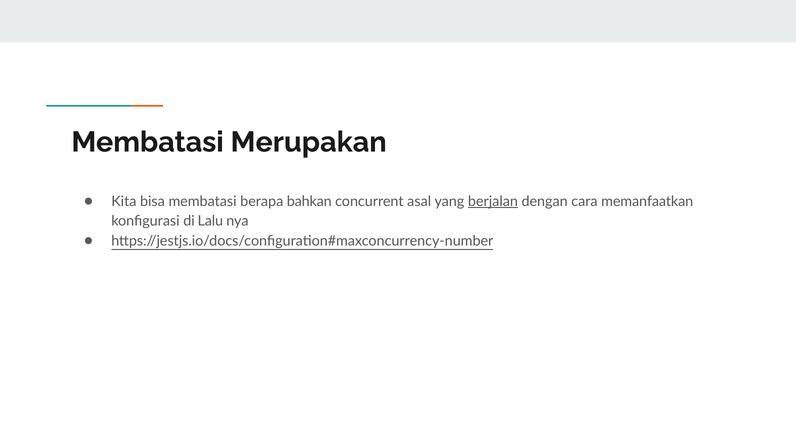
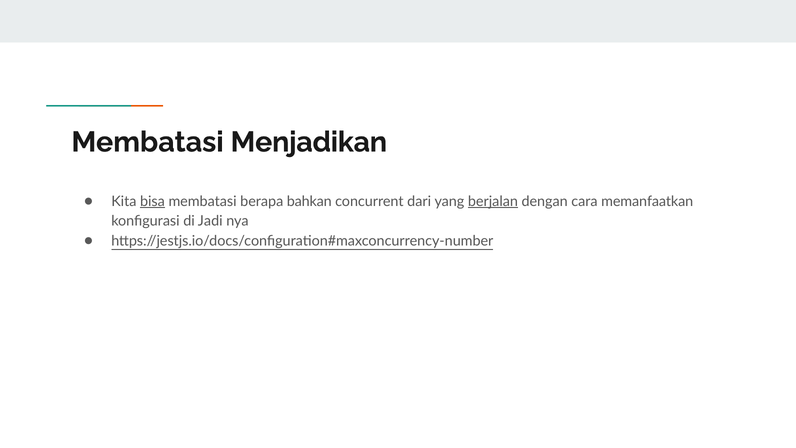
Merupakan: Merupakan -> Menjadikan
bisa underline: none -> present
asal: asal -> dari
Lalu: Lalu -> Jadi
